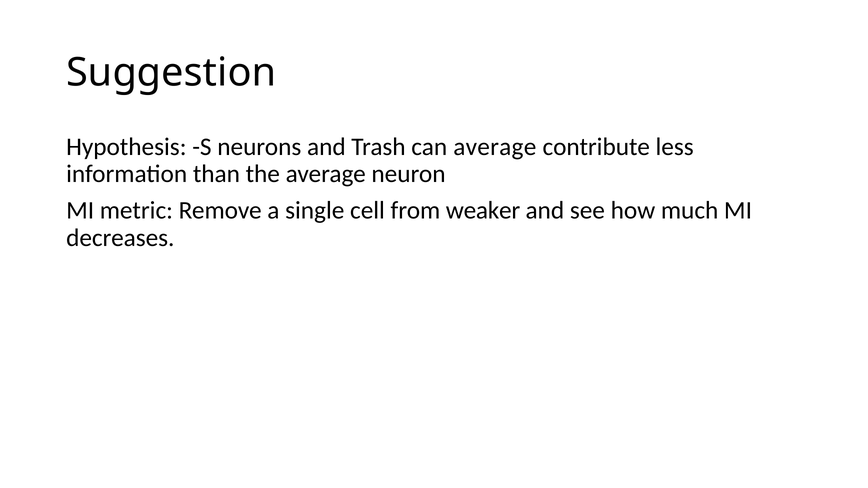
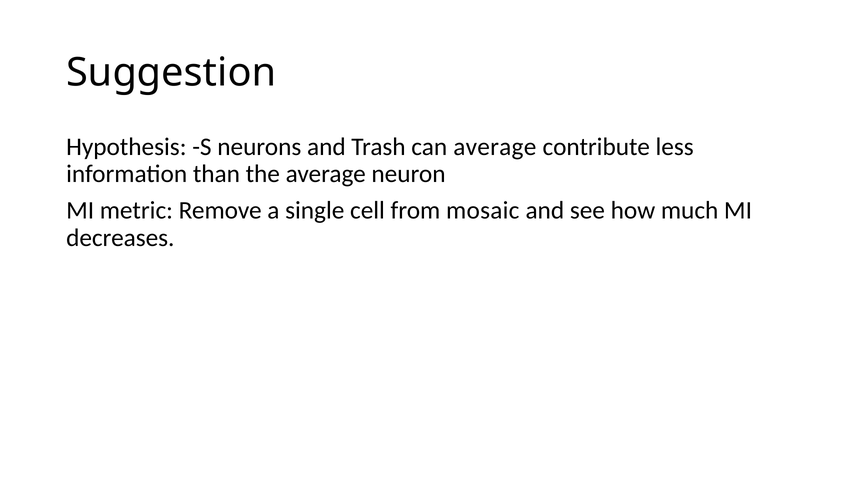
weaker: weaker -> mosaic
